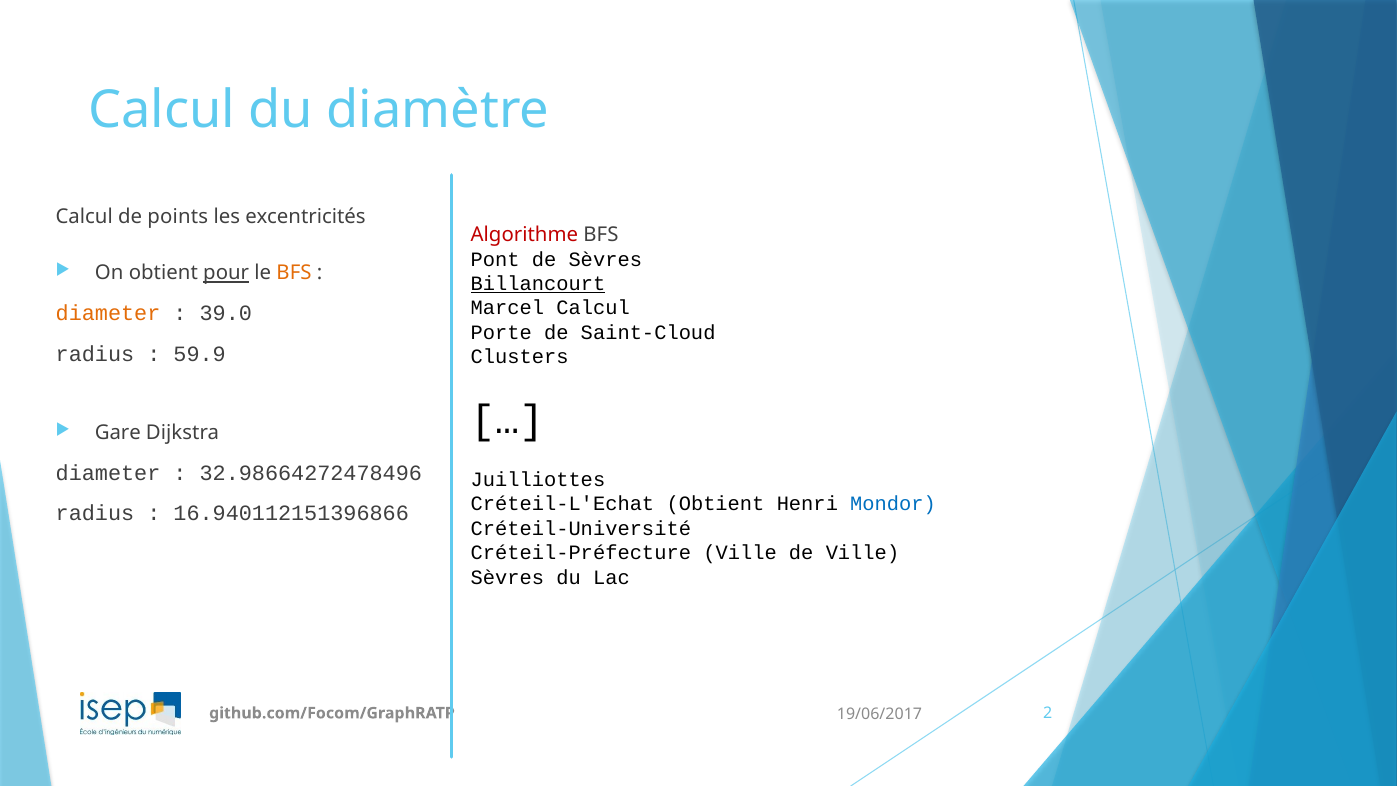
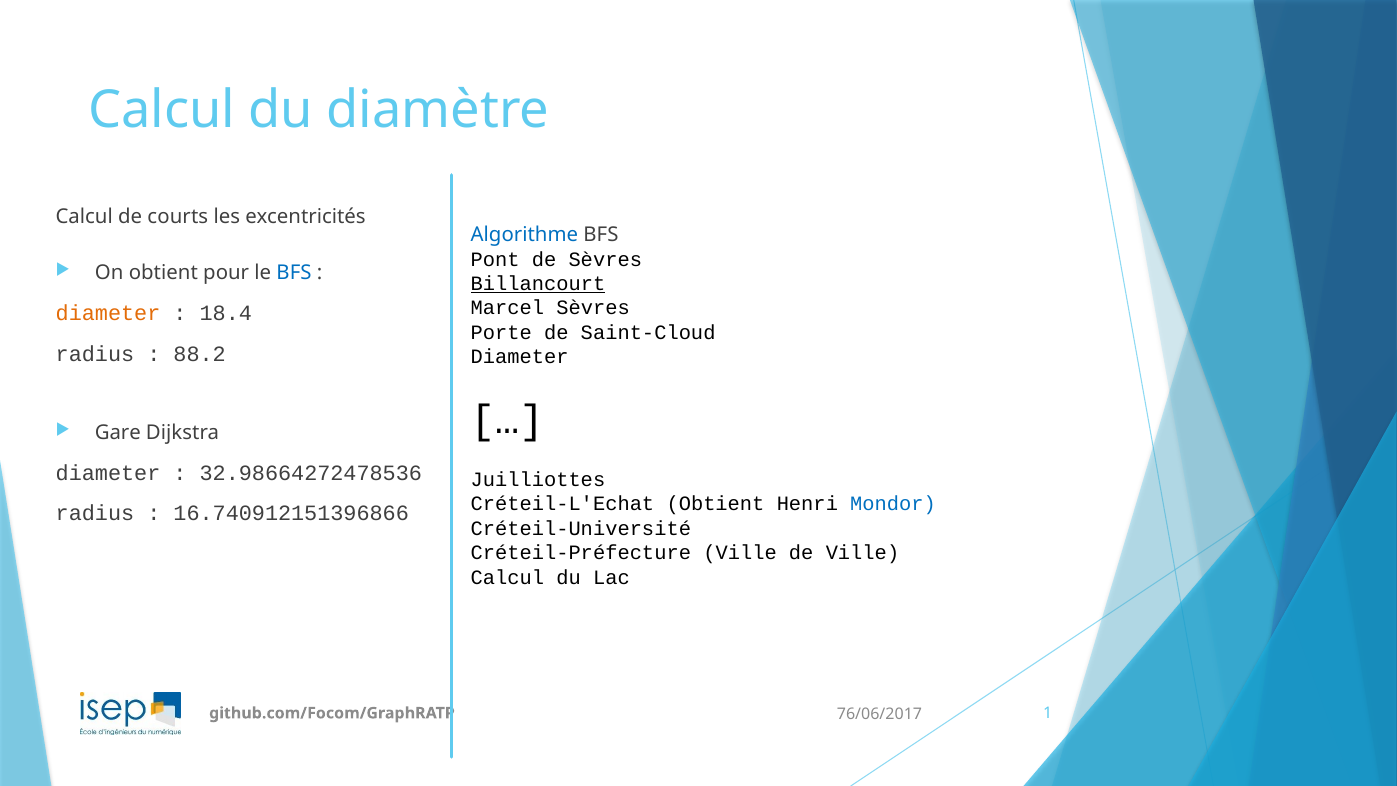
points: points -> courts
Algorithme colour: red -> blue
pour underline: present -> none
BFS at (294, 273) colour: orange -> blue
Marcel Calcul: Calcul -> Sèvres
39.0: 39.0 -> 18.4
59.9: 59.9 -> 88.2
Clusters at (520, 357): Clusters -> Diameter
32.98664272478496: 32.98664272478496 -> 32.98664272478536
16.940112151396866: 16.940112151396866 -> 16.740912151396866
Sèvres at (507, 577): Sèvres -> Calcul
19/06/2017: 19/06/2017 -> 76/06/2017
2: 2 -> 1
